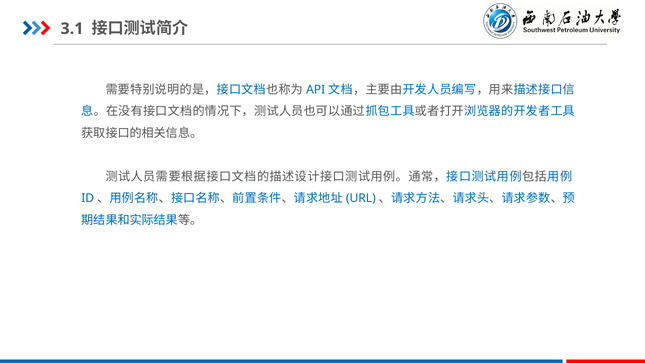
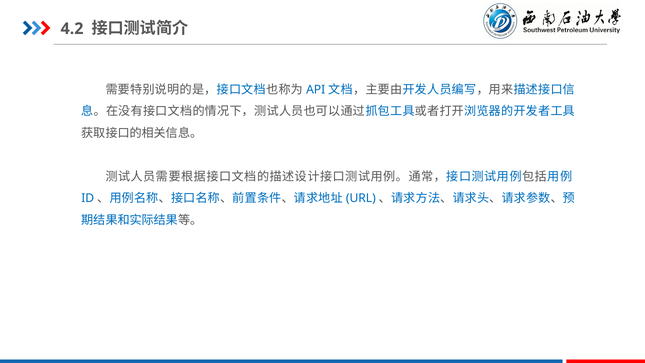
3.1: 3.1 -> 4.2
